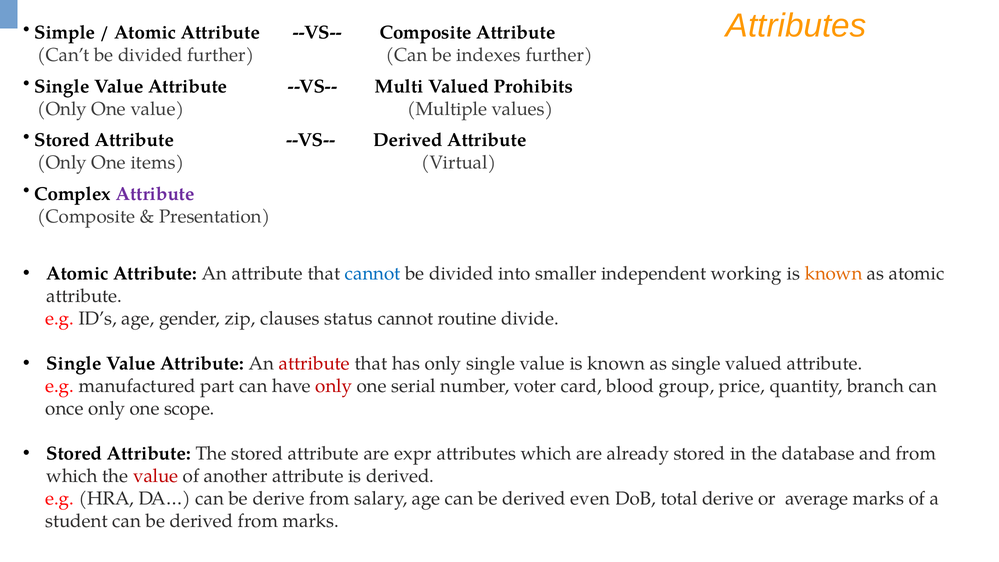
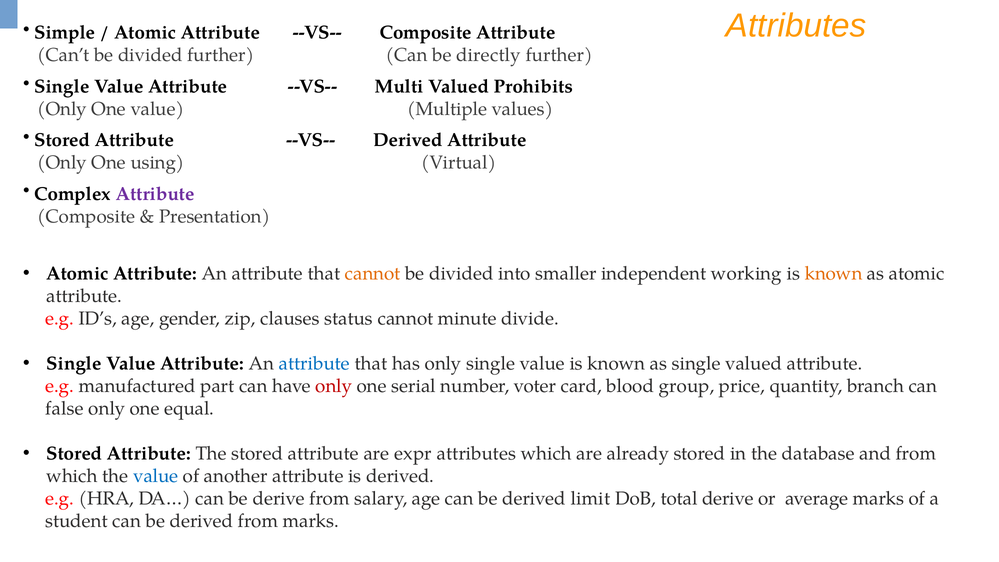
indexes: indexes -> directly
items: items -> using
cannot at (373, 274) colour: blue -> orange
routine: routine -> minute
attribute at (314, 363) colour: red -> blue
once: once -> false
scope: scope -> equal
value at (156, 476) colour: red -> blue
even: even -> limit
